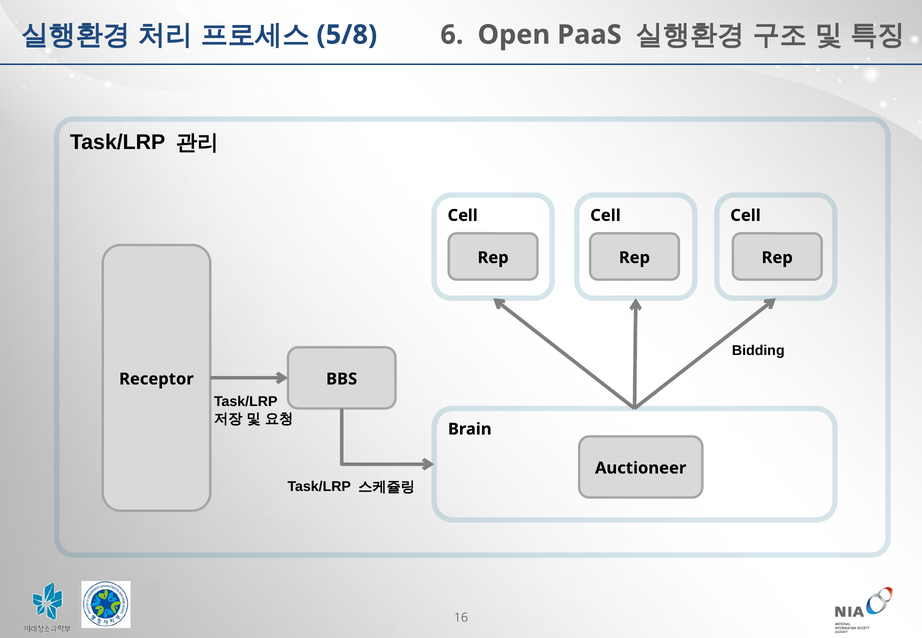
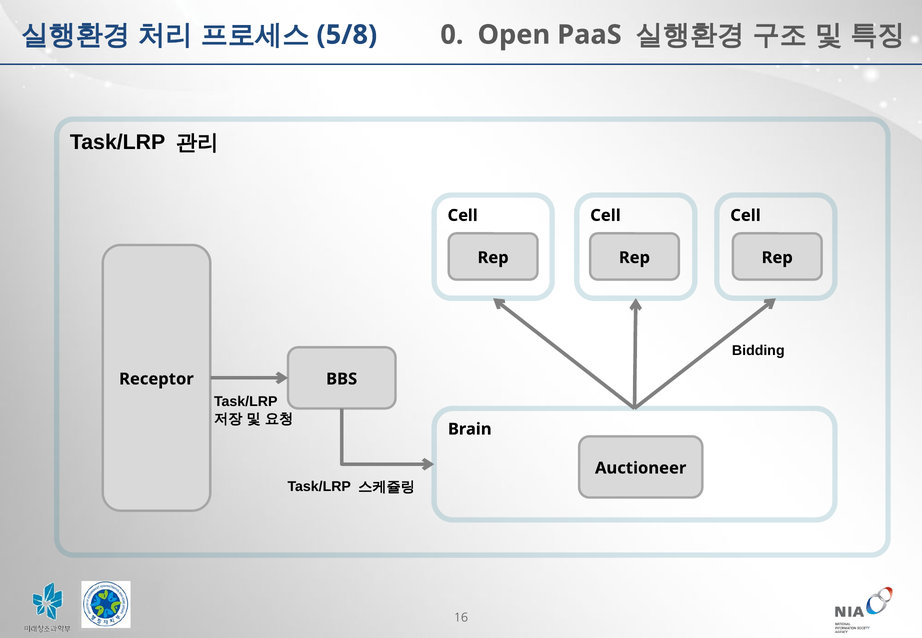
6: 6 -> 0
